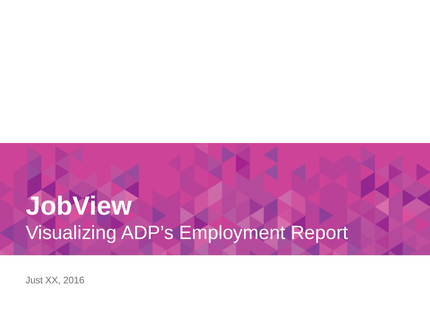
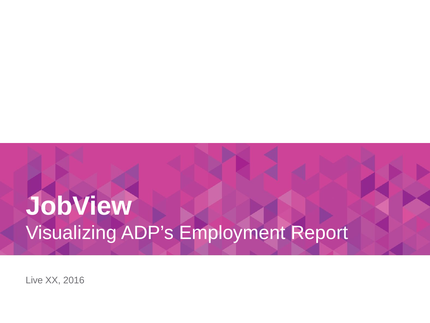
Just: Just -> Live
